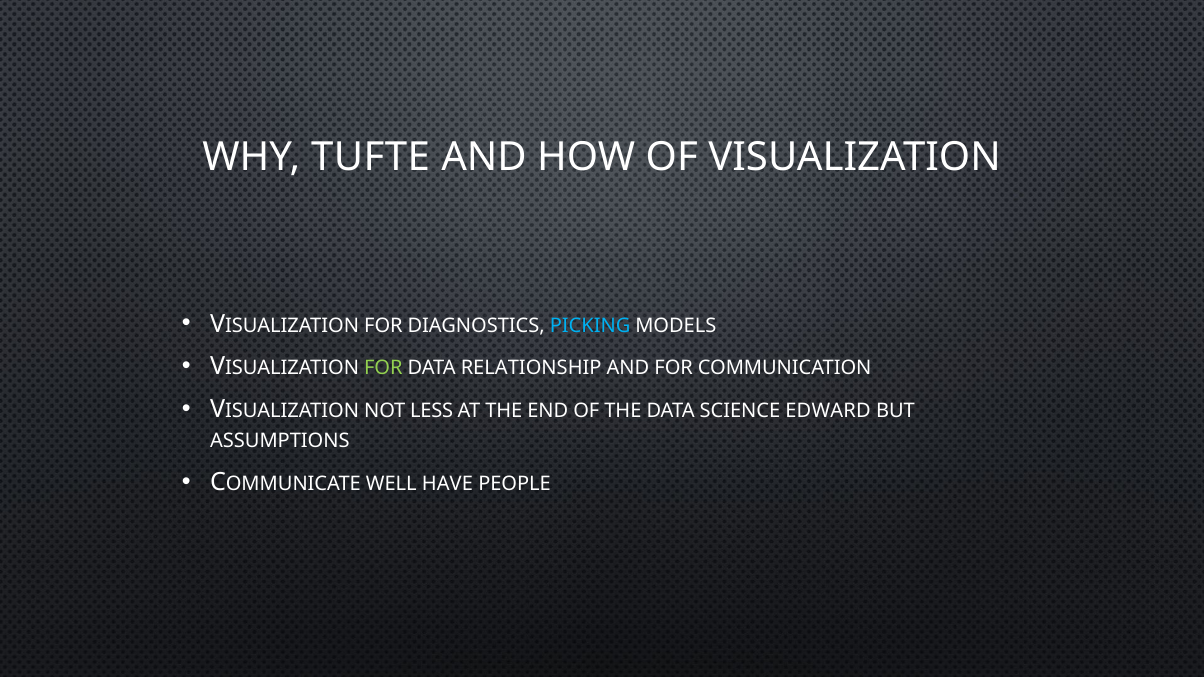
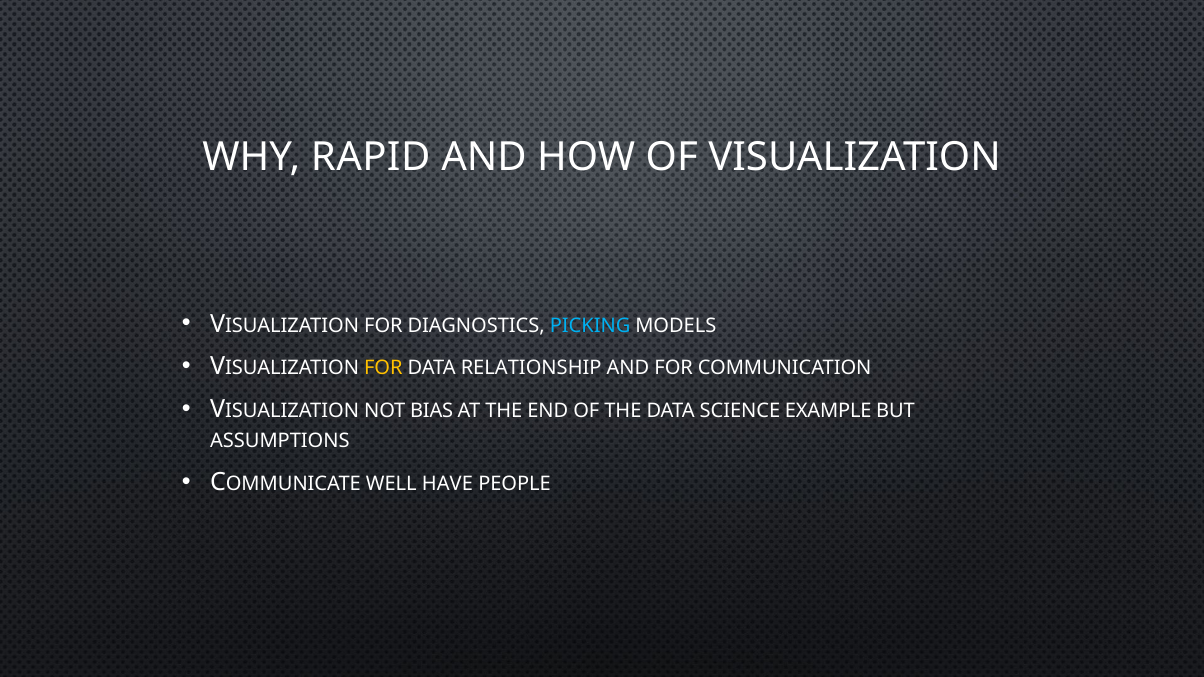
TUFTE: TUFTE -> RAPID
FOR at (383, 368) colour: light green -> yellow
LESS: LESS -> BIAS
EDWARD: EDWARD -> EXAMPLE
